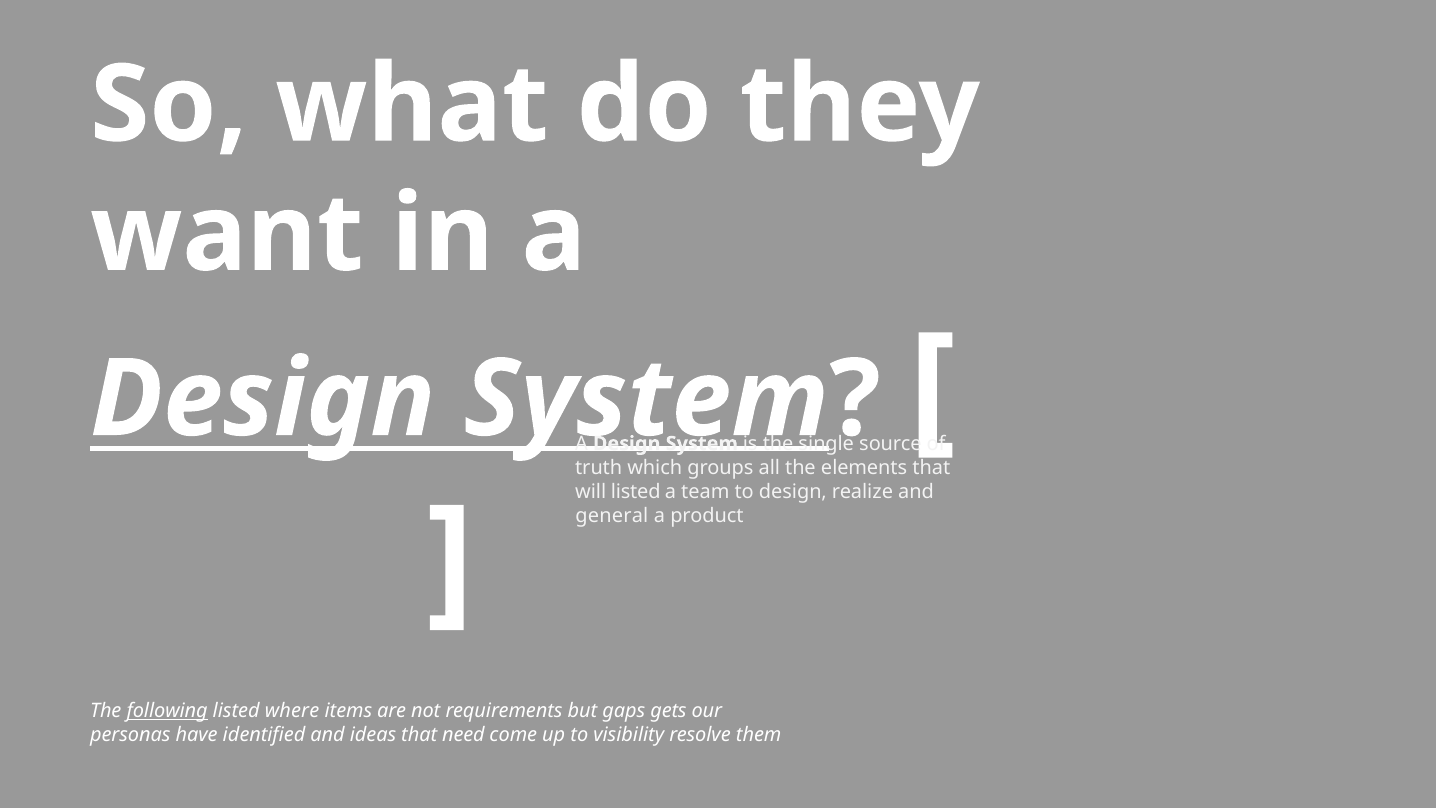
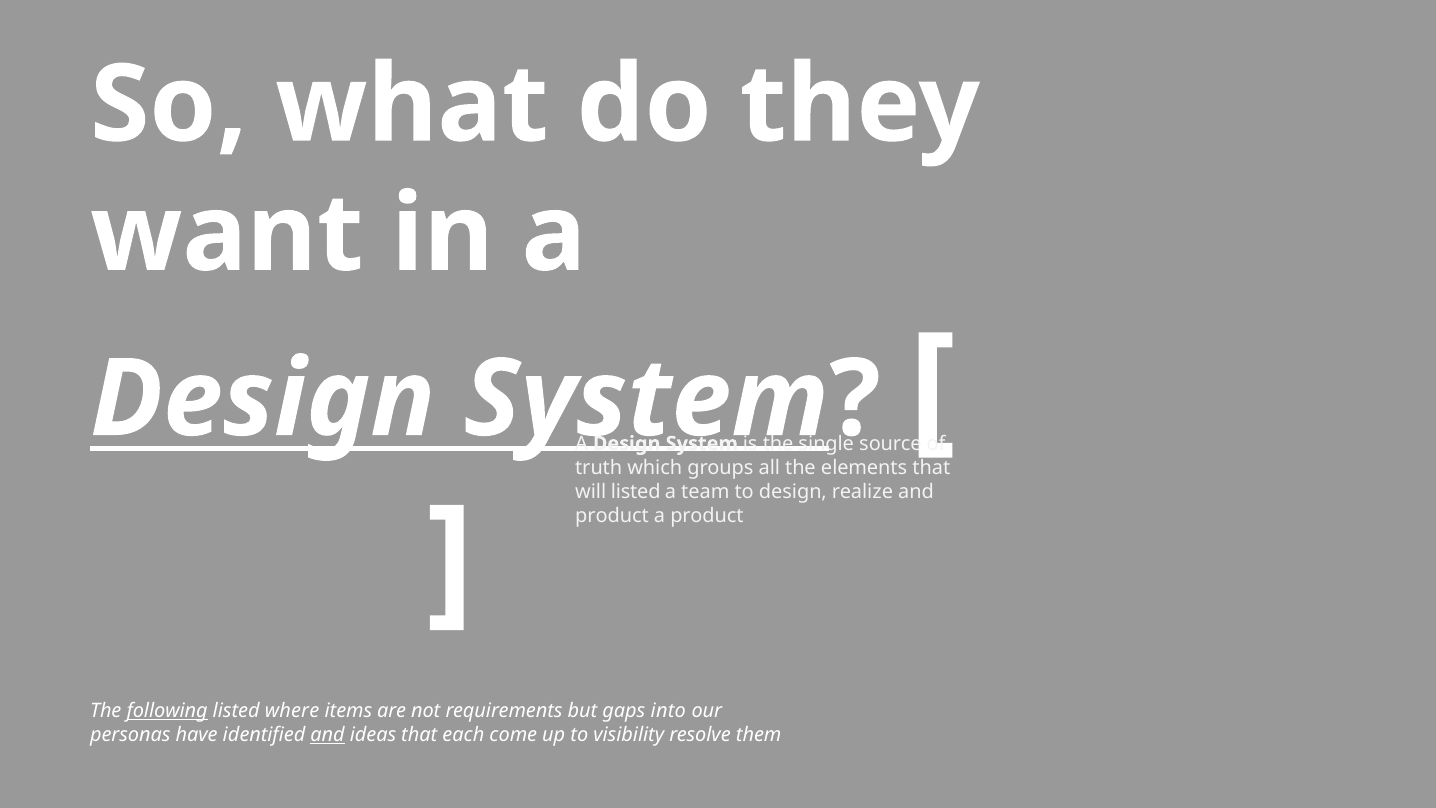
general at (612, 515): general -> product
gets: gets -> into
and at (327, 735) underline: none -> present
need: need -> each
